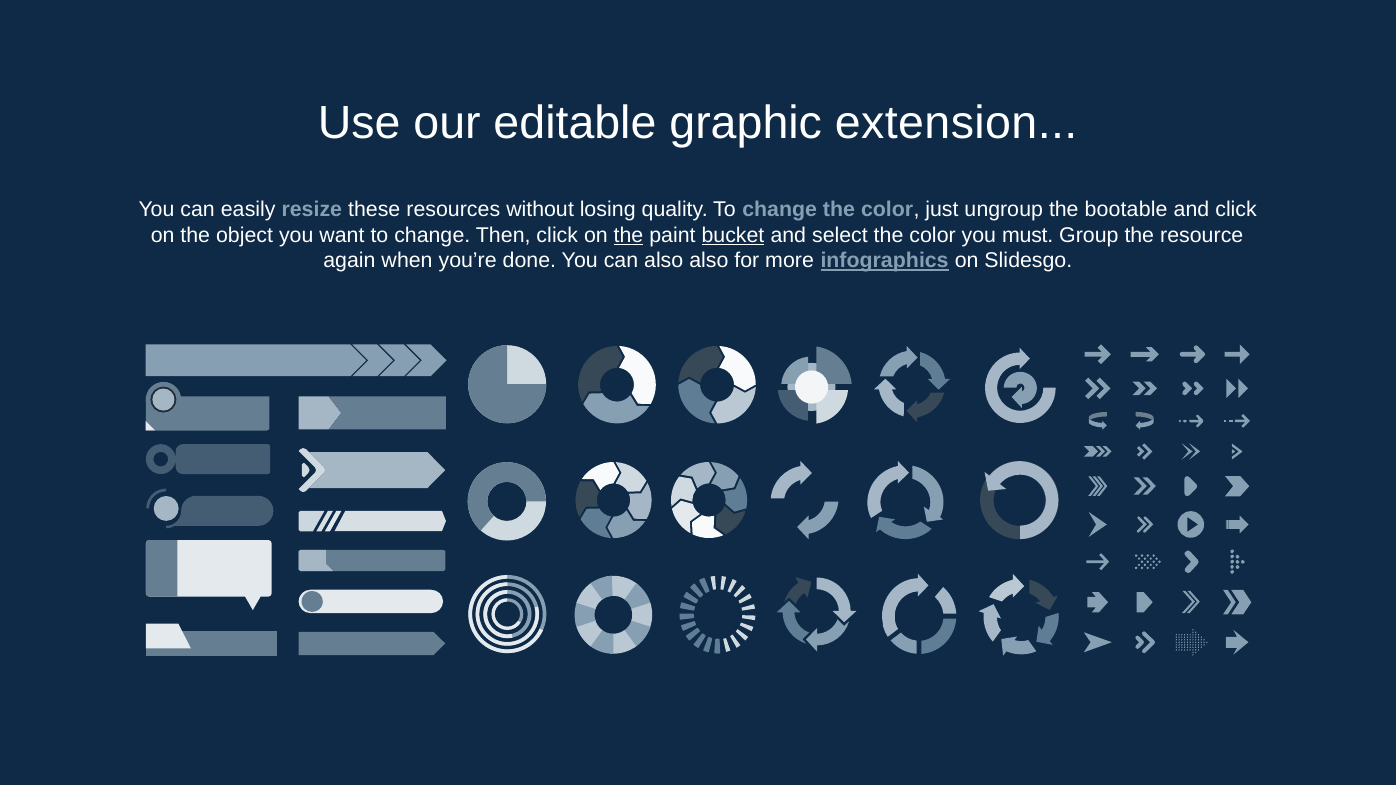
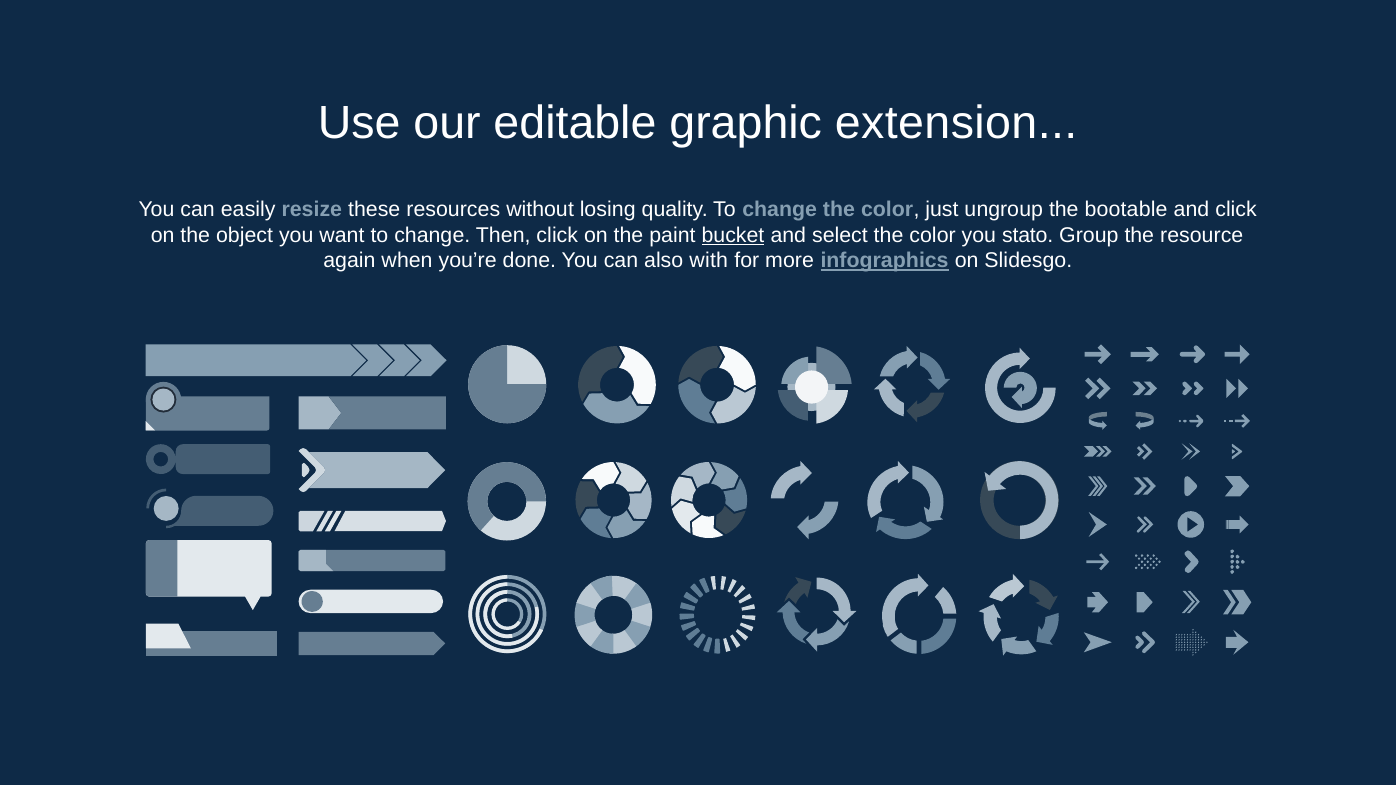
the at (628, 235) underline: present -> none
must: must -> stato
also also: also -> with
